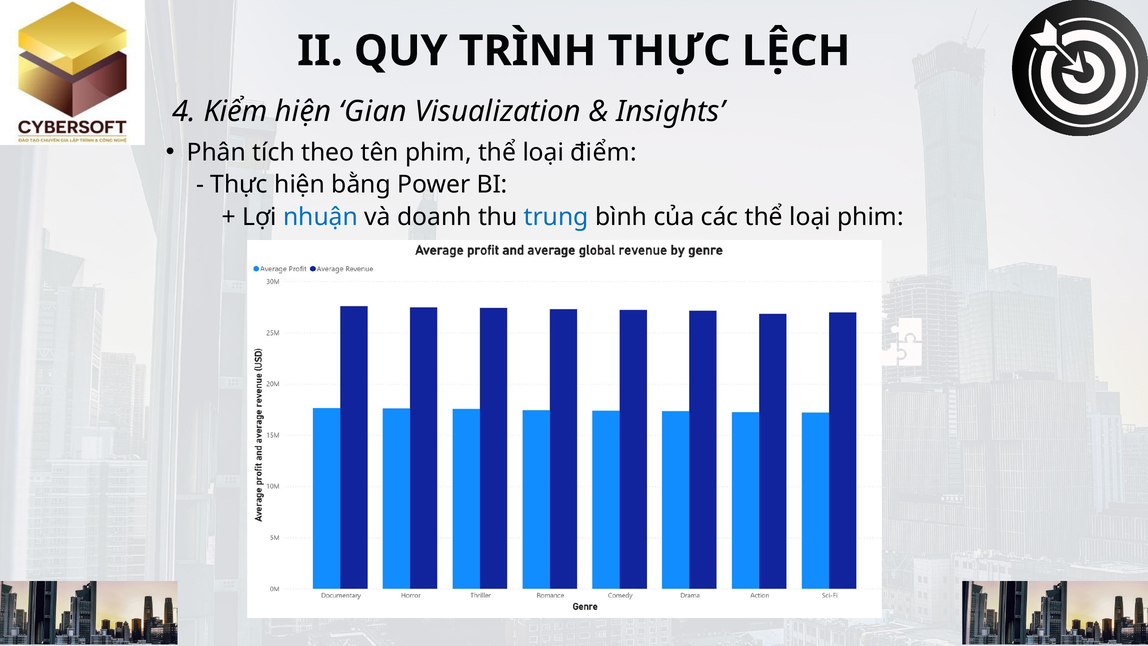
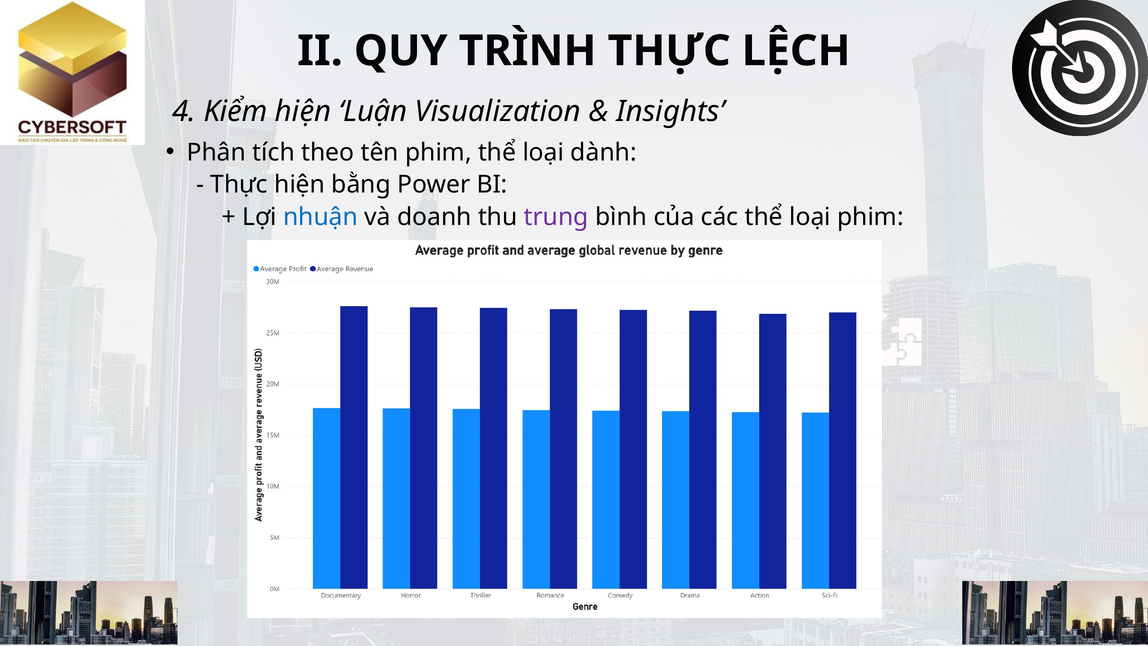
Gian: Gian -> Luận
điểm: điểm -> dành
trung colour: blue -> purple
